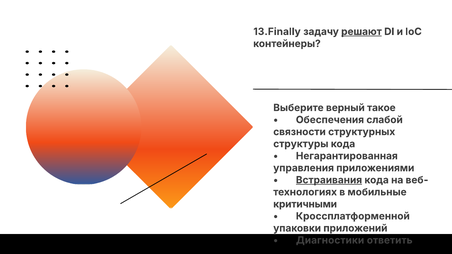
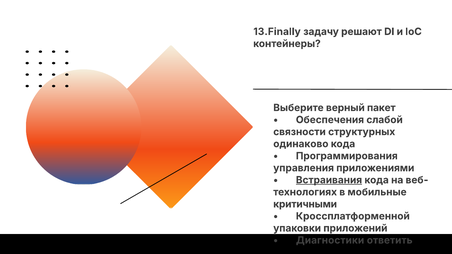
решают underline: present -> none
такое: такое -> пакет
структуры: структуры -> одинаково
Негарантированная: Негарантированная -> Программирования
